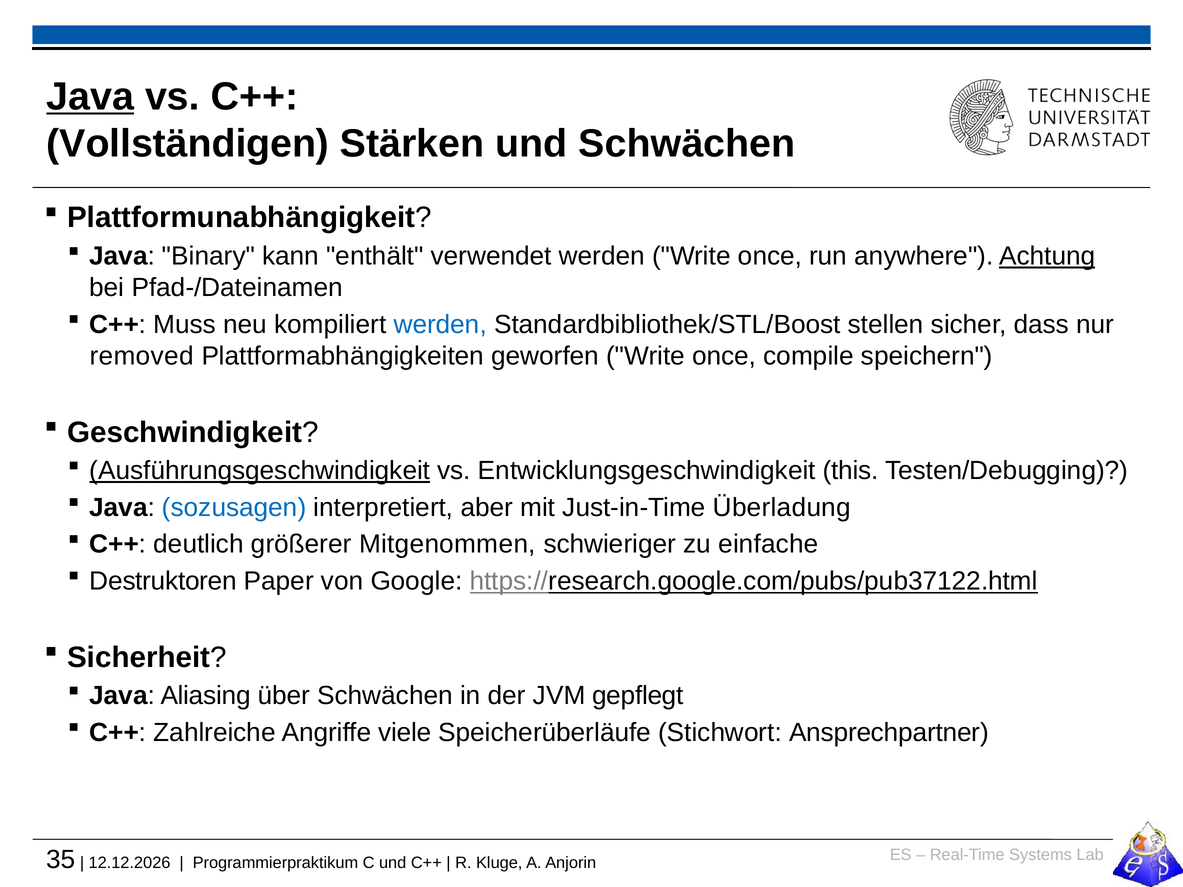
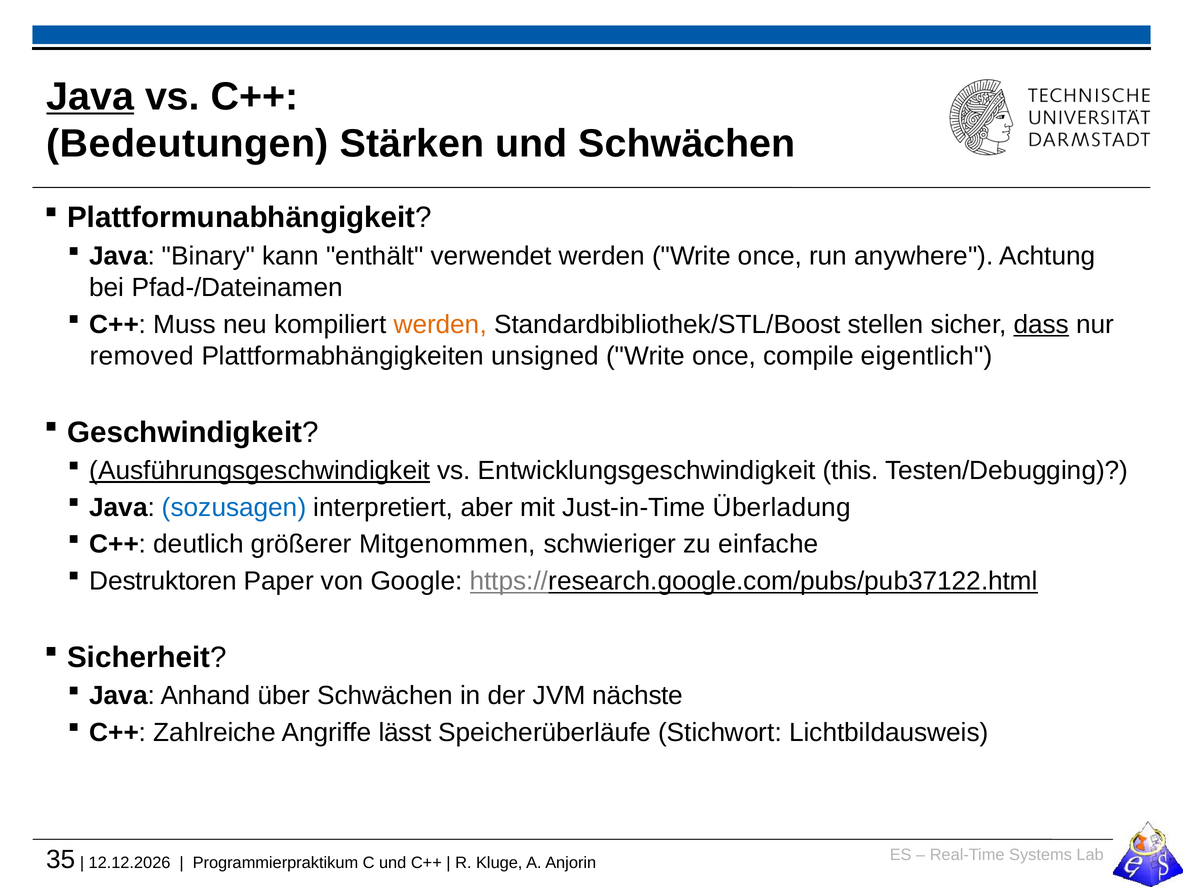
Vollständigen: Vollständigen -> Bedeutungen
Achtung underline: present -> none
werden at (440, 324) colour: blue -> orange
dass underline: none -> present
geworfen: geworfen -> unsigned
speichern: speichern -> eigentlich
Aliasing: Aliasing -> Anhand
gepflegt: gepflegt -> nächste
viele: viele -> lässt
Ansprechpartner: Ansprechpartner -> Lichtbildausweis
